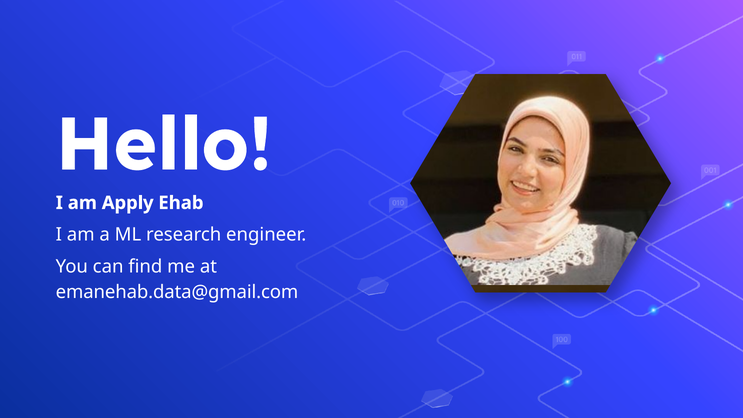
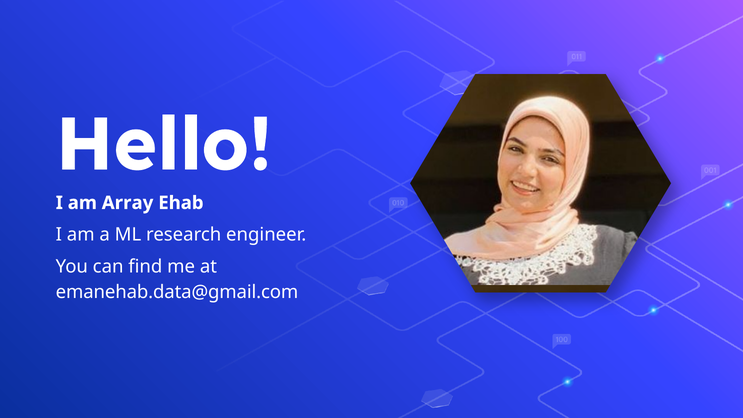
Apply: Apply -> Array
